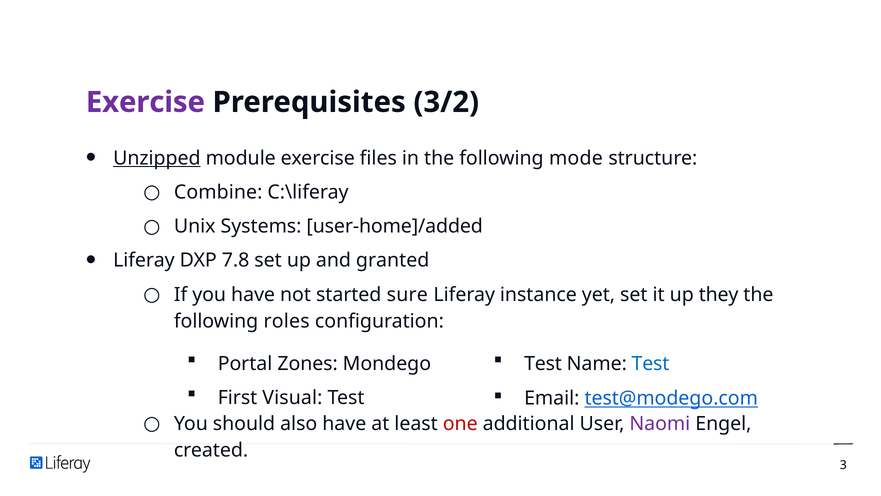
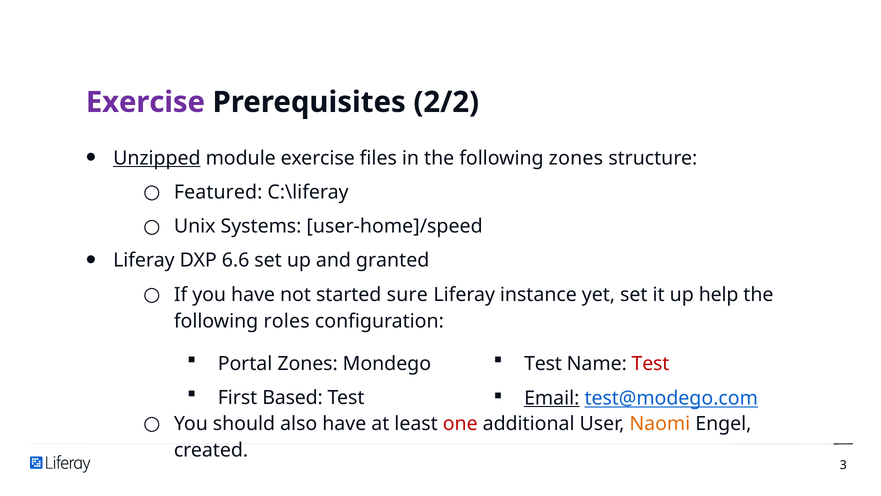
3/2: 3/2 -> 2/2
following mode: mode -> zones
Combine: Combine -> Featured
user-home]/added: user-home]/added -> user-home]/speed
7.8: 7.8 -> 6.6
they: they -> help
Test at (650, 363) colour: blue -> red
Visual: Visual -> Based
Email underline: none -> present
Naomi colour: purple -> orange
